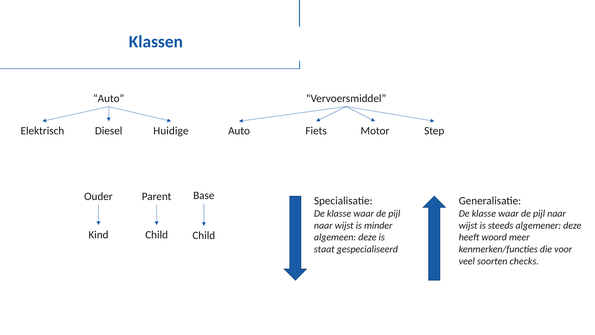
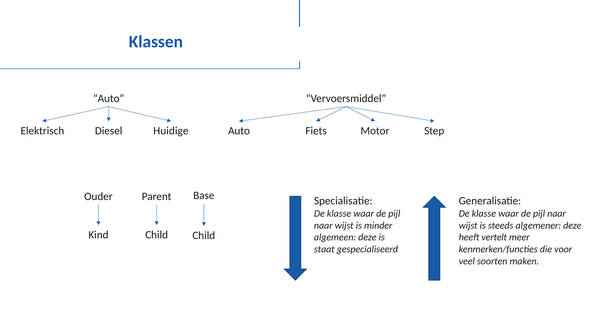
woord: woord -> vertelt
checks: checks -> maken
